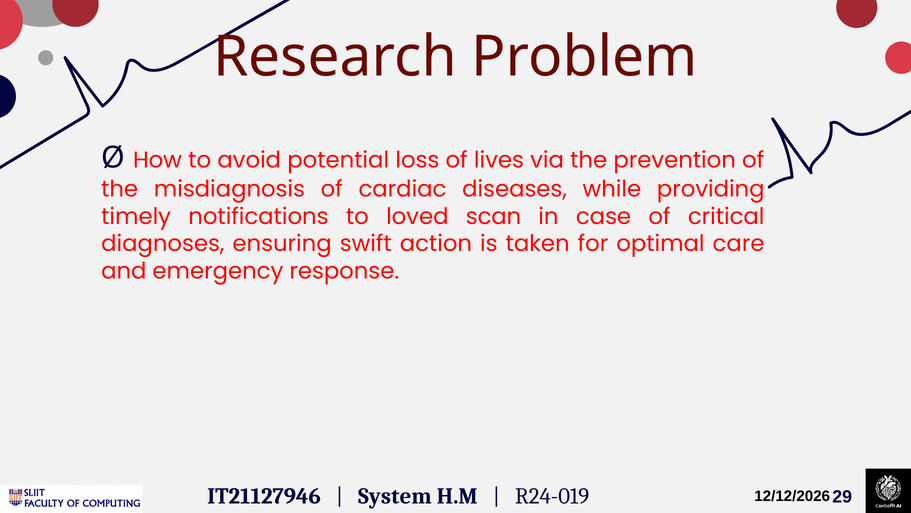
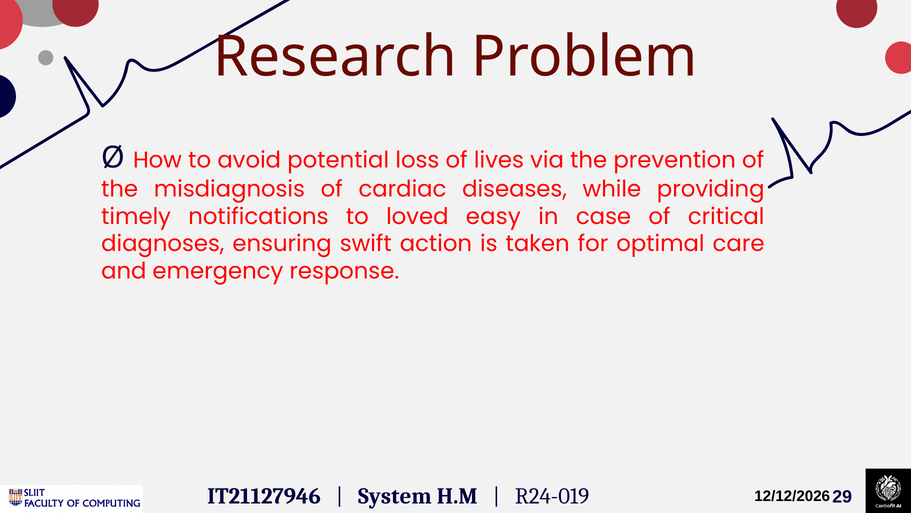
scan: scan -> easy
